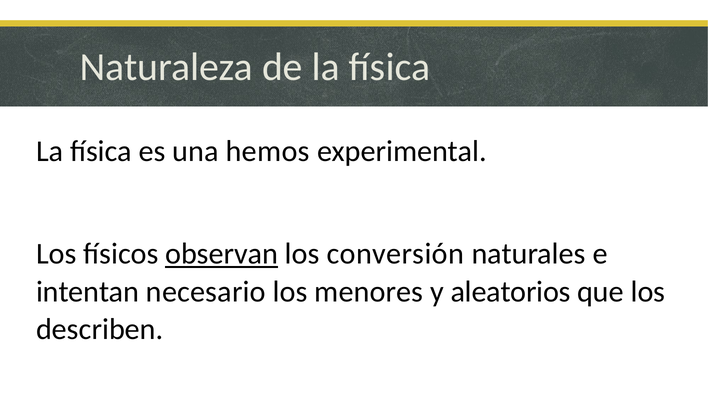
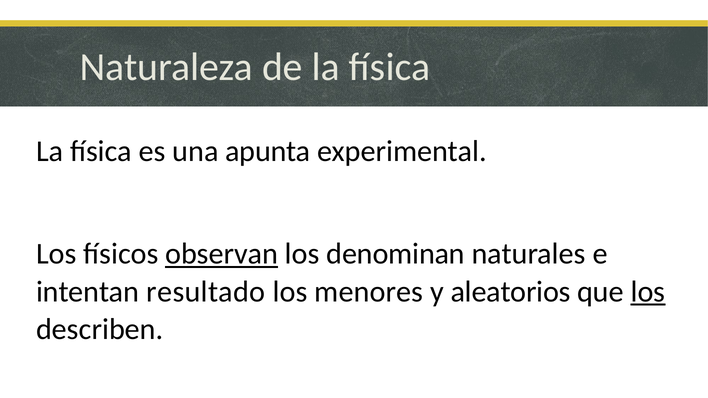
hemos: hemos -> apunta
conversión: conversión -> denominan
necesario: necesario -> resultado
los at (648, 292) underline: none -> present
